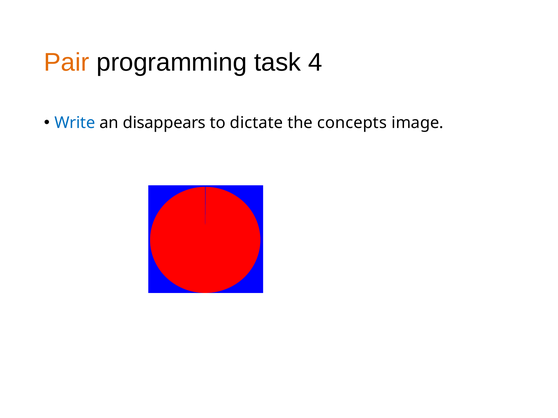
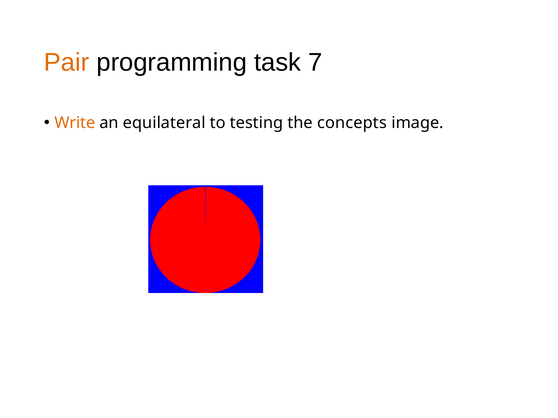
4: 4 -> 7
Write colour: blue -> orange
disappears: disappears -> equilateral
dictate: dictate -> testing
